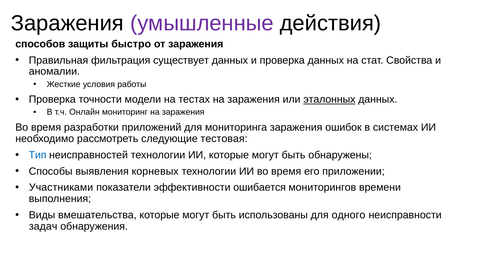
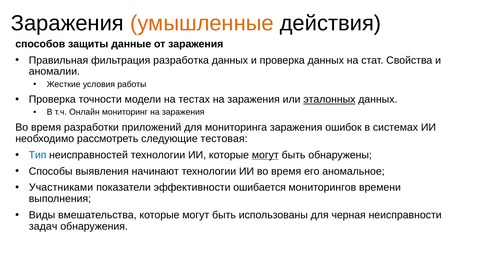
умышленные colour: purple -> orange
быстро: быстро -> данные
существует: существует -> разработка
могут at (265, 155) underline: none -> present
корневых: корневых -> начинают
приложении: приложении -> аномальное
одного: одного -> черная
